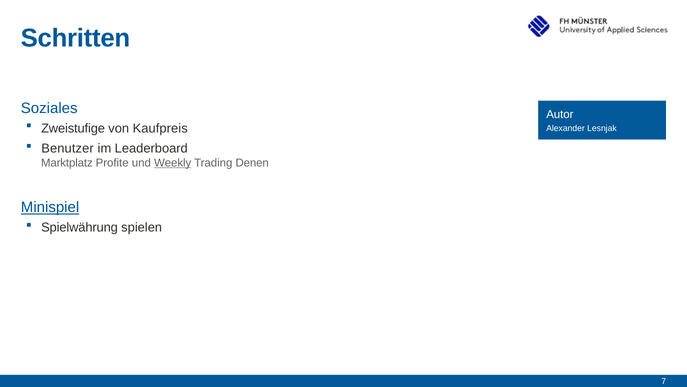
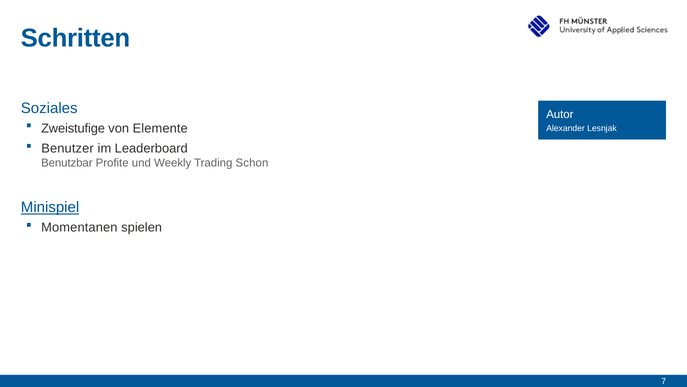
Kaufpreis: Kaufpreis -> Elemente
Marktplatz: Marktplatz -> Benutzbar
Weekly underline: present -> none
Denen: Denen -> Schon
Spielwährung: Spielwährung -> Momentanen
